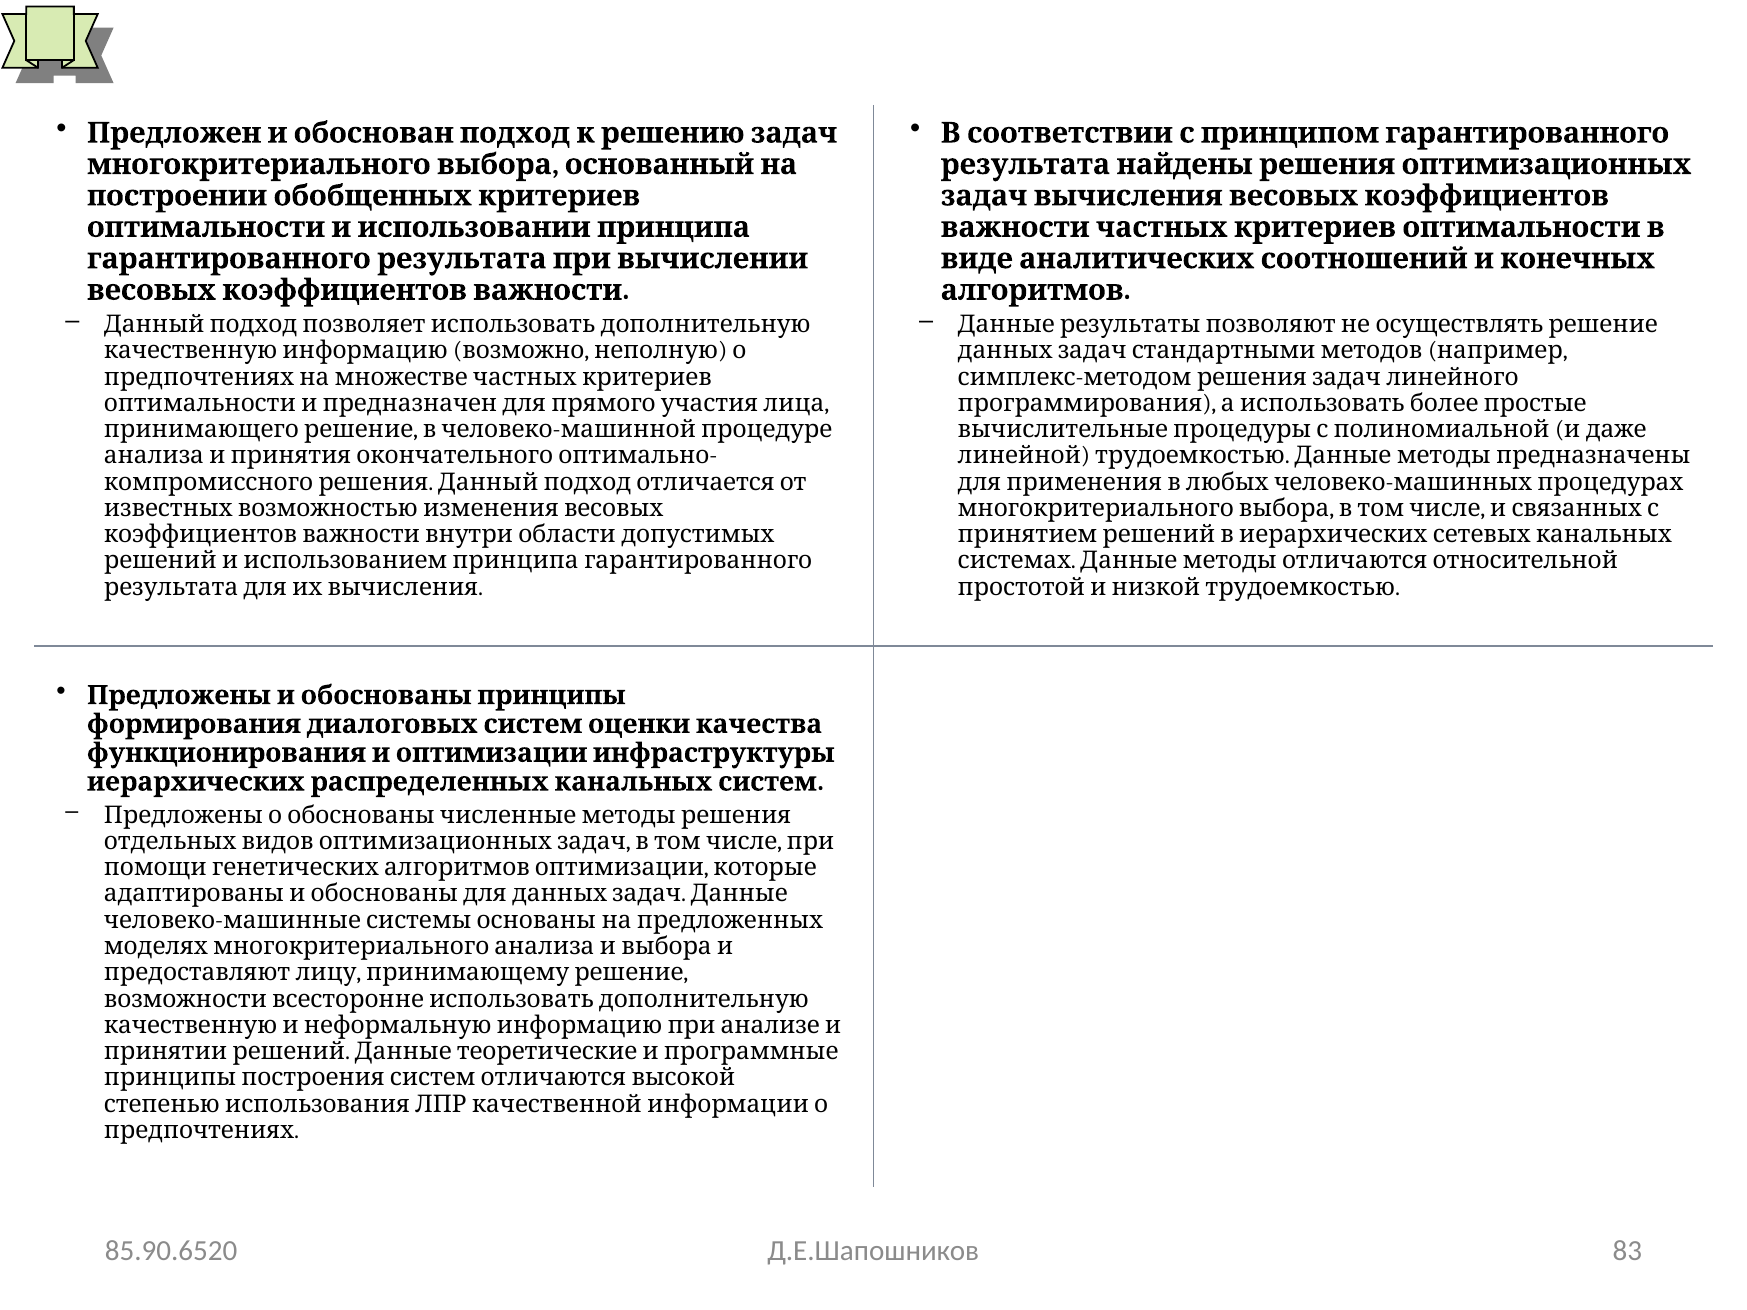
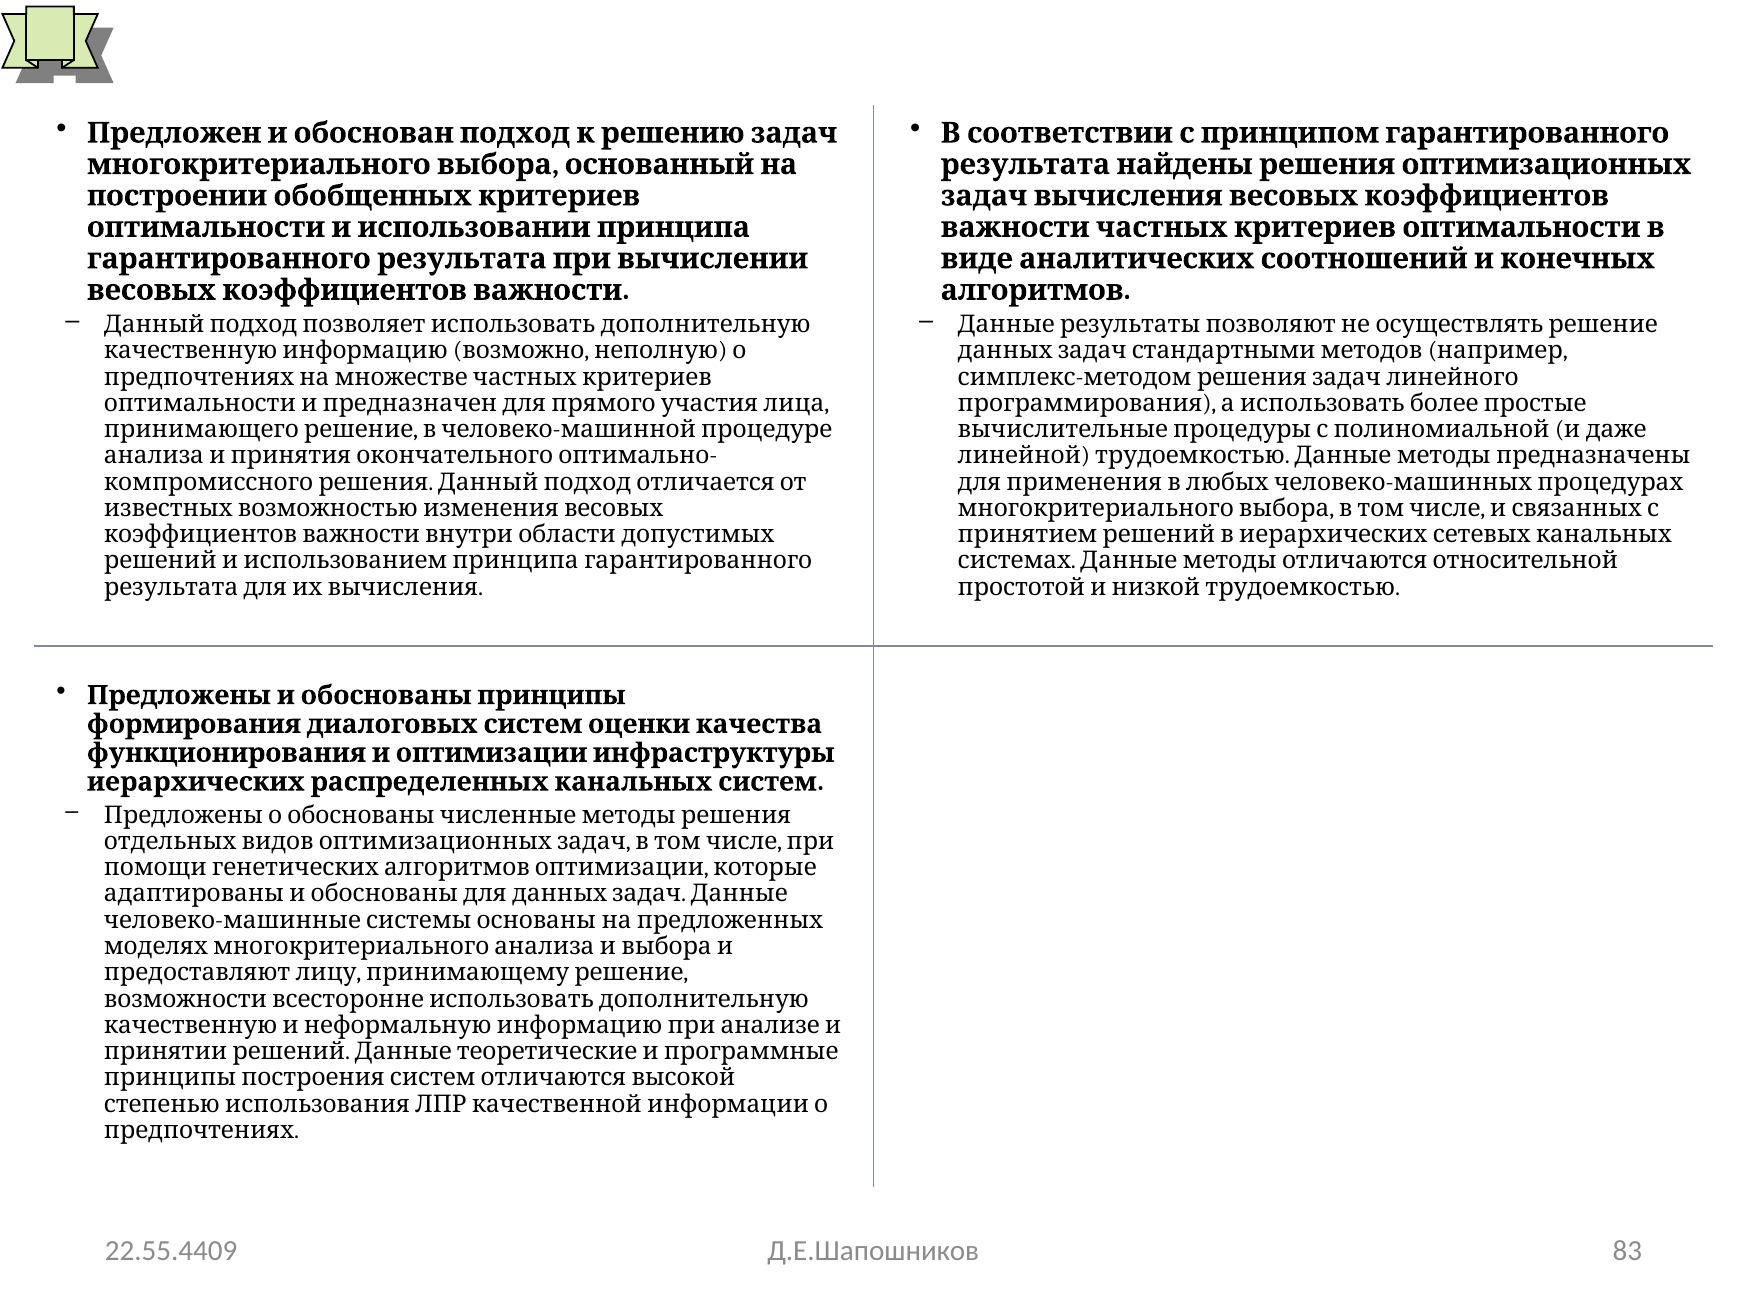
85.90.6520: 85.90.6520 -> 22.55.4409
